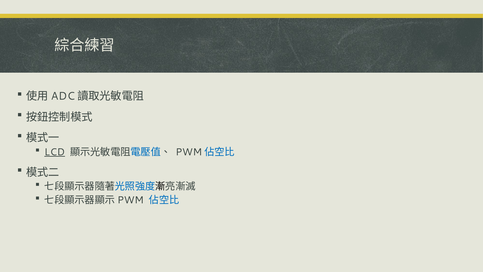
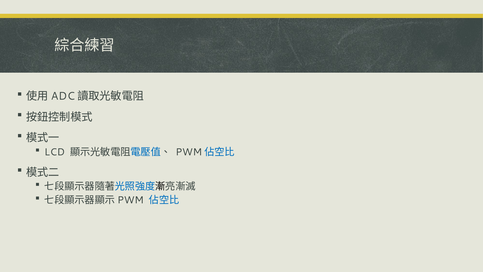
LCD underline: present -> none
